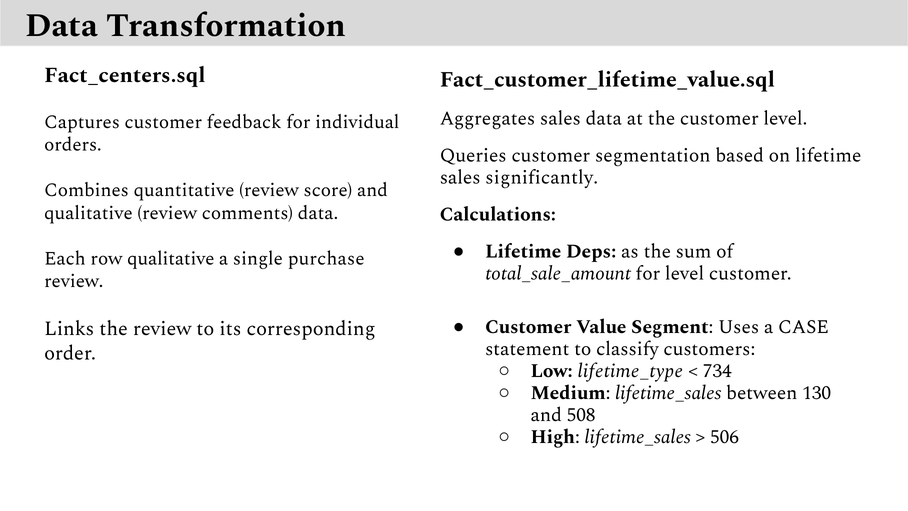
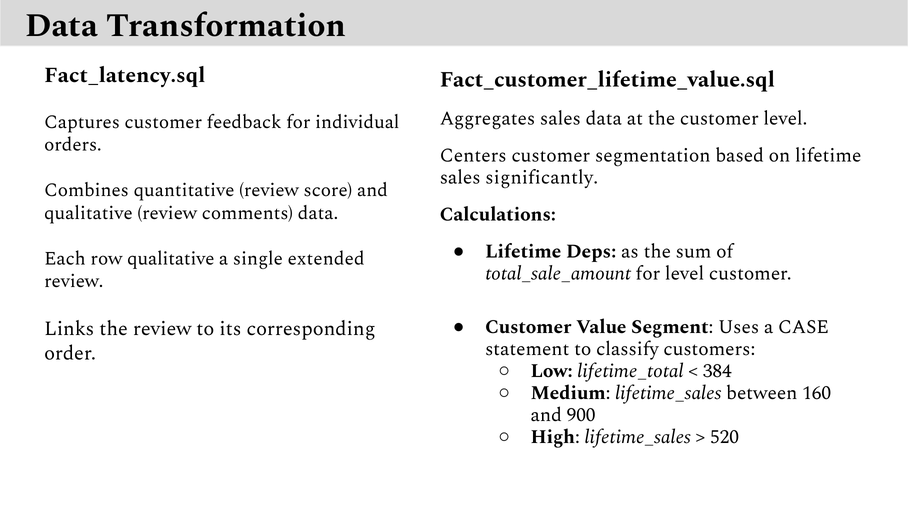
Fact_centers.sql: Fact_centers.sql -> Fact_latency.sql
Queries: Queries -> Centers
purchase: purchase -> extended
lifetime_type: lifetime_type -> lifetime_total
734: 734 -> 384
130: 130 -> 160
508: 508 -> 900
506: 506 -> 520
